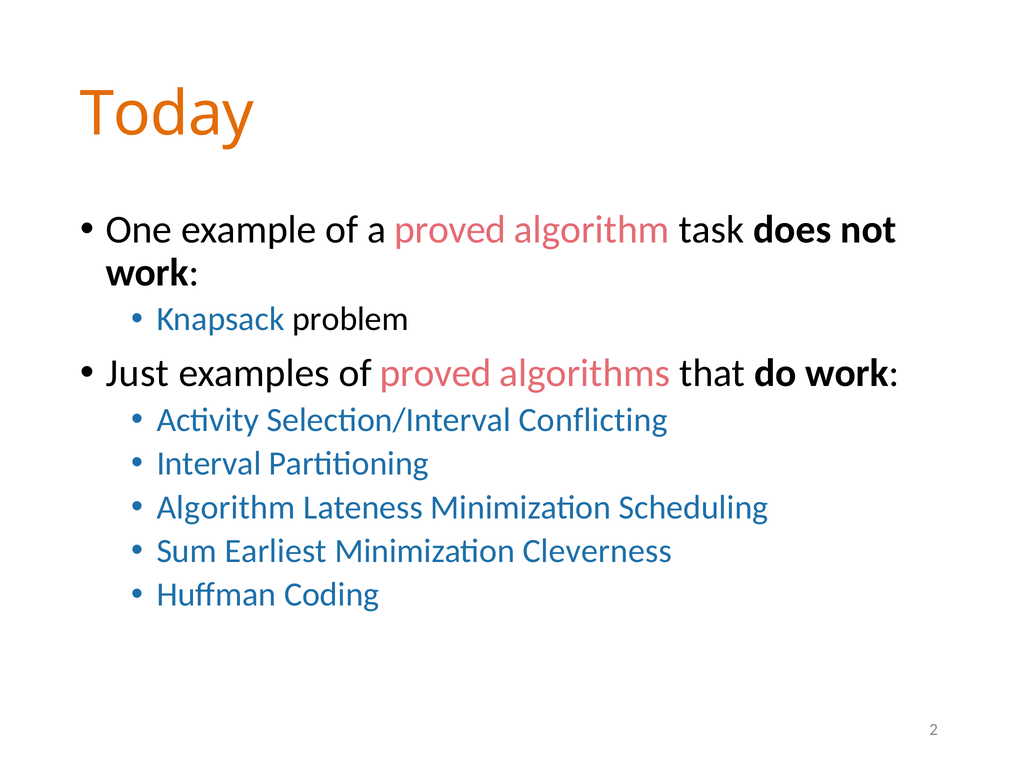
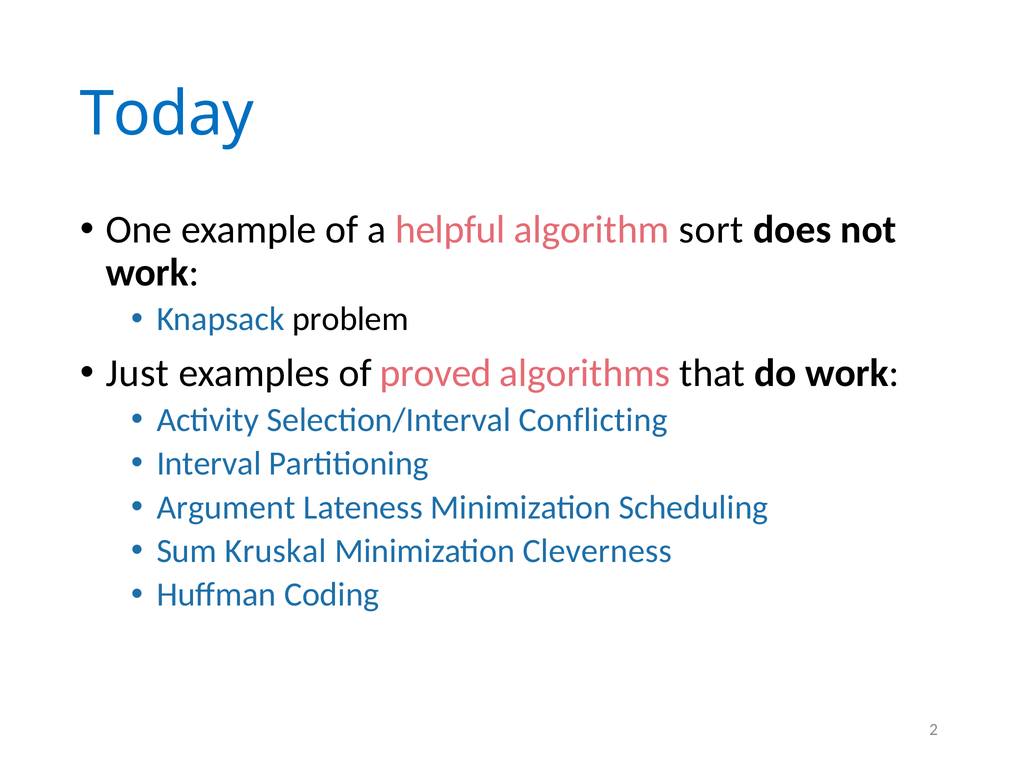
Today colour: orange -> blue
a proved: proved -> helpful
task: task -> sort
Algorithm at (226, 507): Algorithm -> Argument
Earliest: Earliest -> Kruskal
